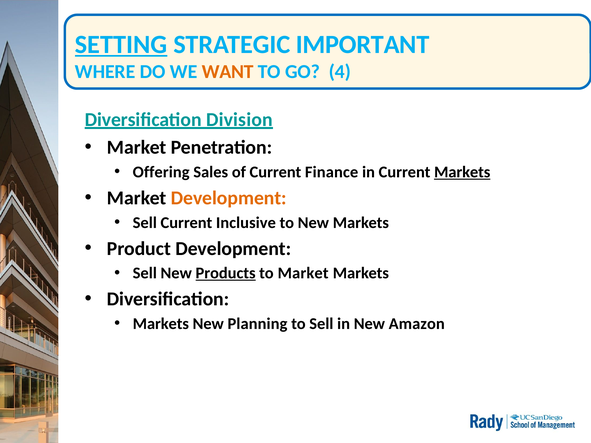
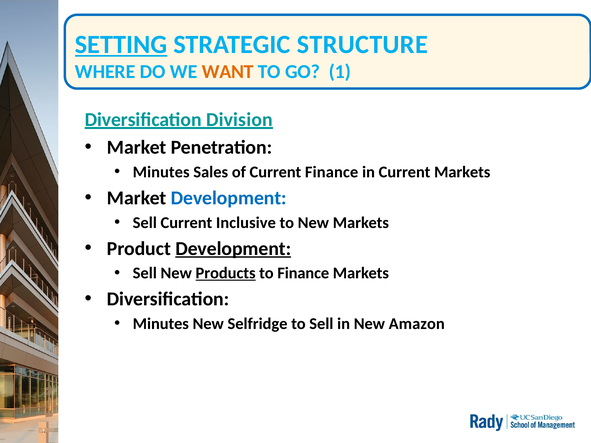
IMPORTANT: IMPORTANT -> STRUCTURE
4: 4 -> 1
Offering at (161, 172): Offering -> Minutes
Markets at (462, 172) underline: present -> none
Development at (229, 198) colour: orange -> blue
Development at (233, 249) underline: none -> present
to Market: Market -> Finance
Markets at (161, 324): Markets -> Minutes
Planning: Planning -> Selfridge
